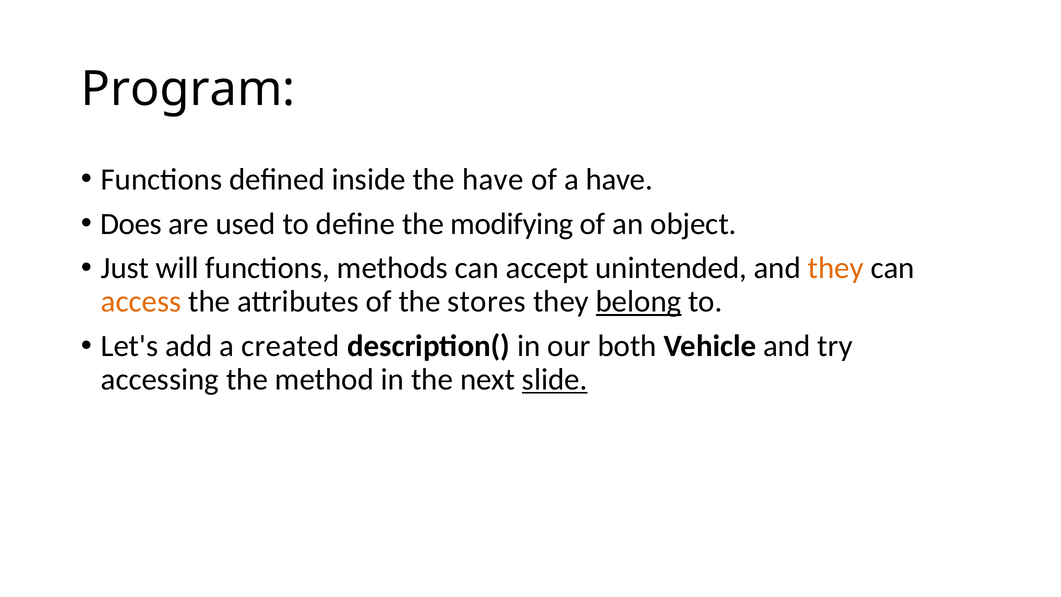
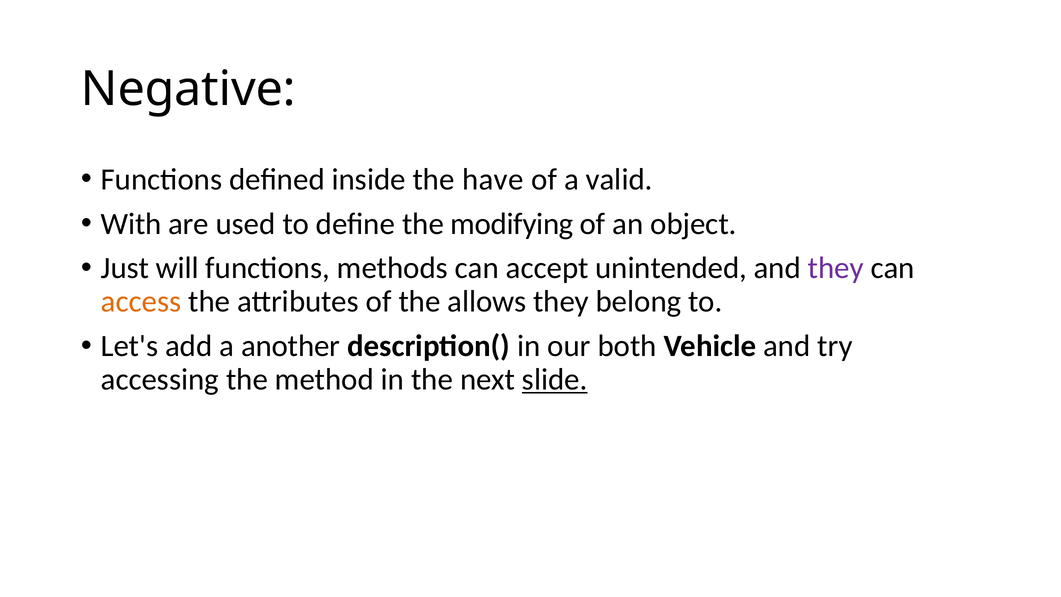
Program: Program -> Negative
a have: have -> valid
Does: Does -> With
they at (836, 268) colour: orange -> purple
stores: stores -> allows
belong underline: present -> none
created: created -> another
